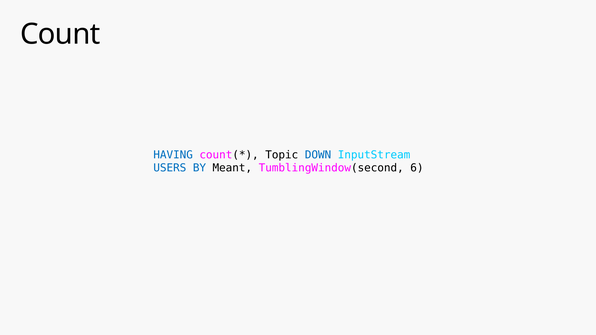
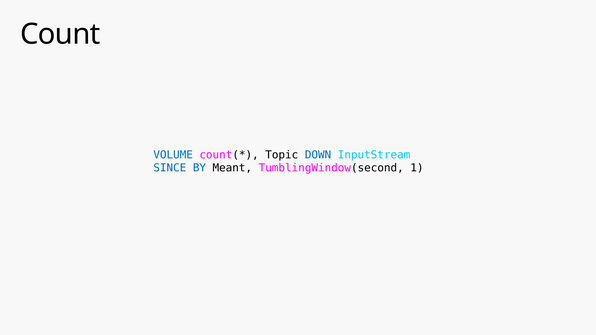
HAVING: HAVING -> VOLUME
USERS: USERS -> SINCE
6: 6 -> 1
